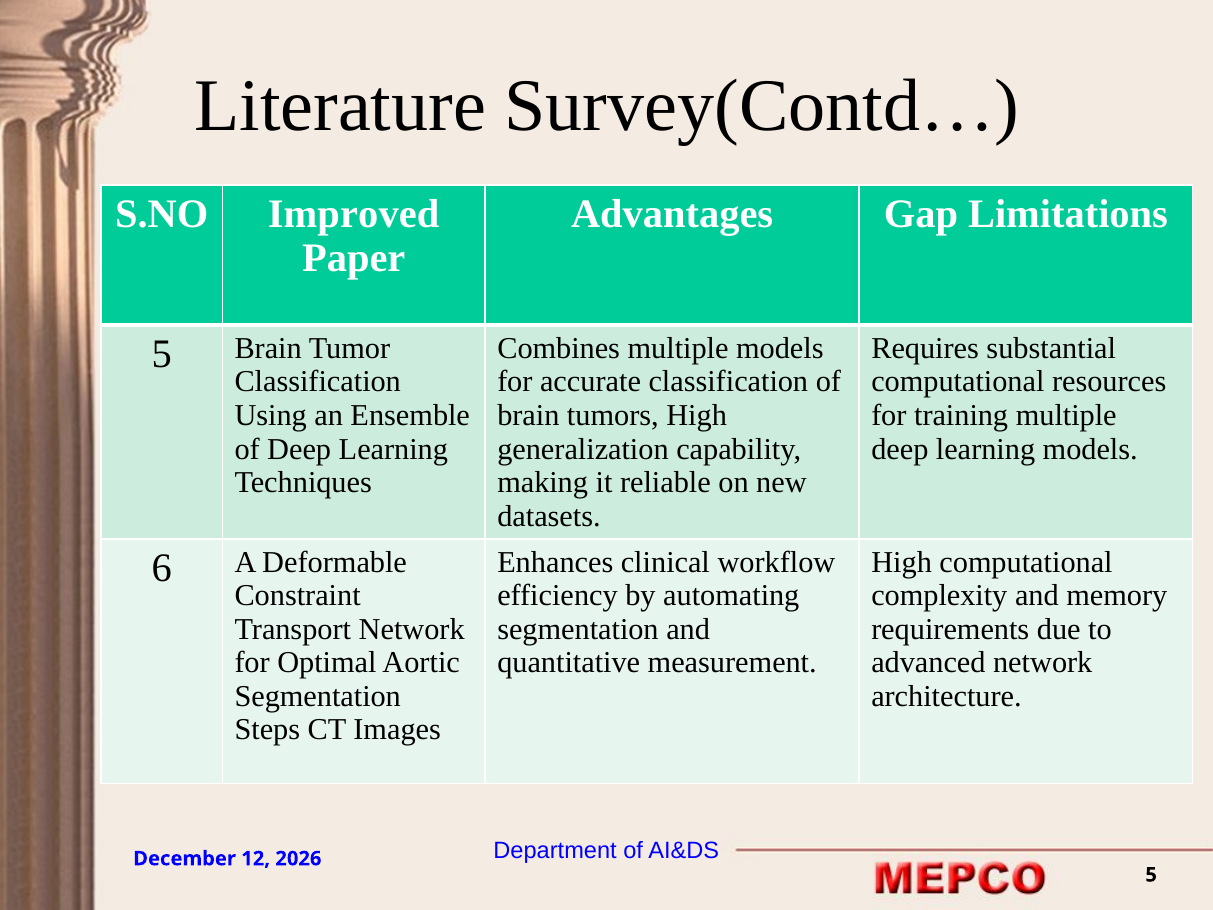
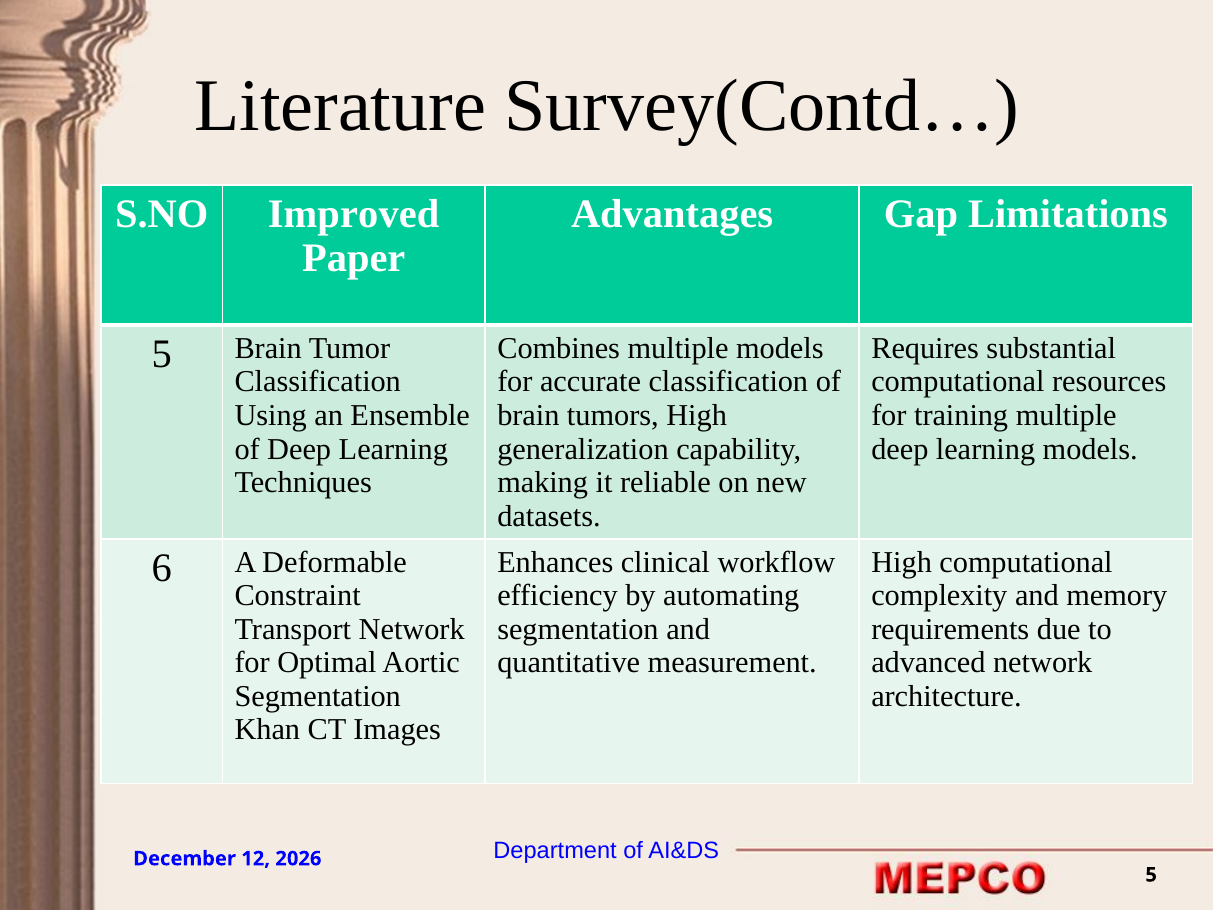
Steps: Steps -> Khan
